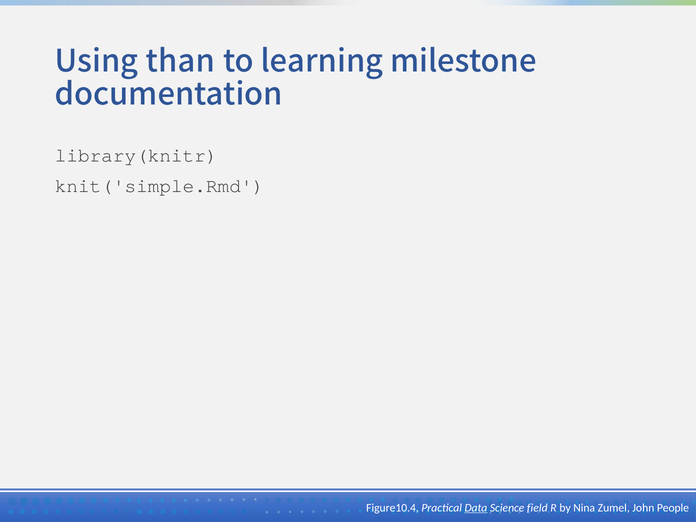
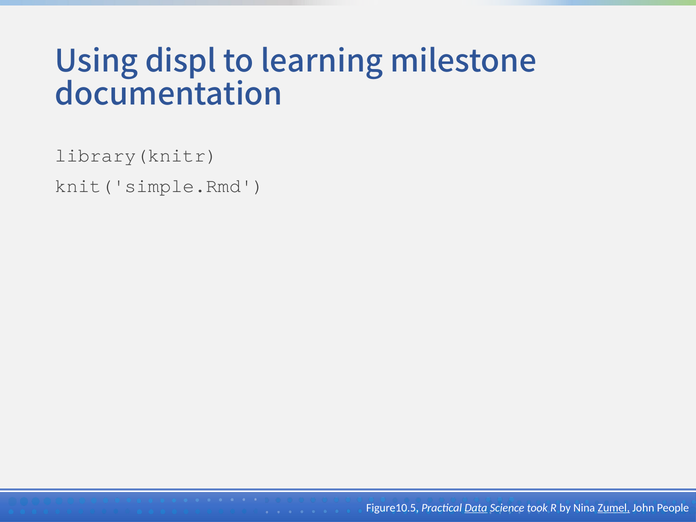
than: than -> displ
Figure10.4: Figure10.4 -> Figure10.5
field: field -> took
Zumel underline: none -> present
